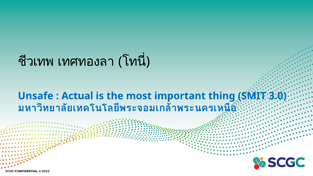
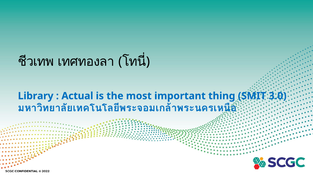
Unsafe: Unsafe -> Library
